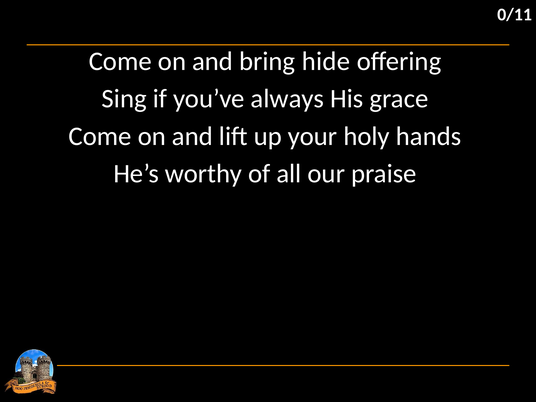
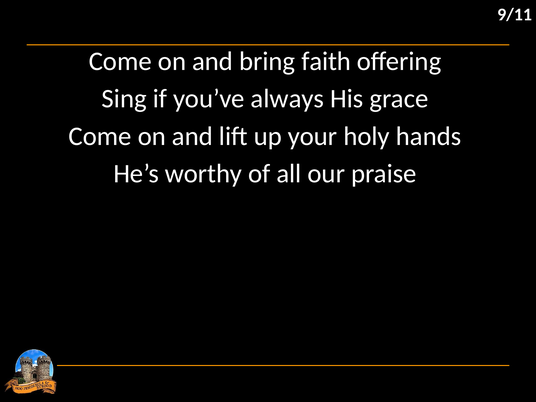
0/11: 0/11 -> 9/11
hide: hide -> faith
